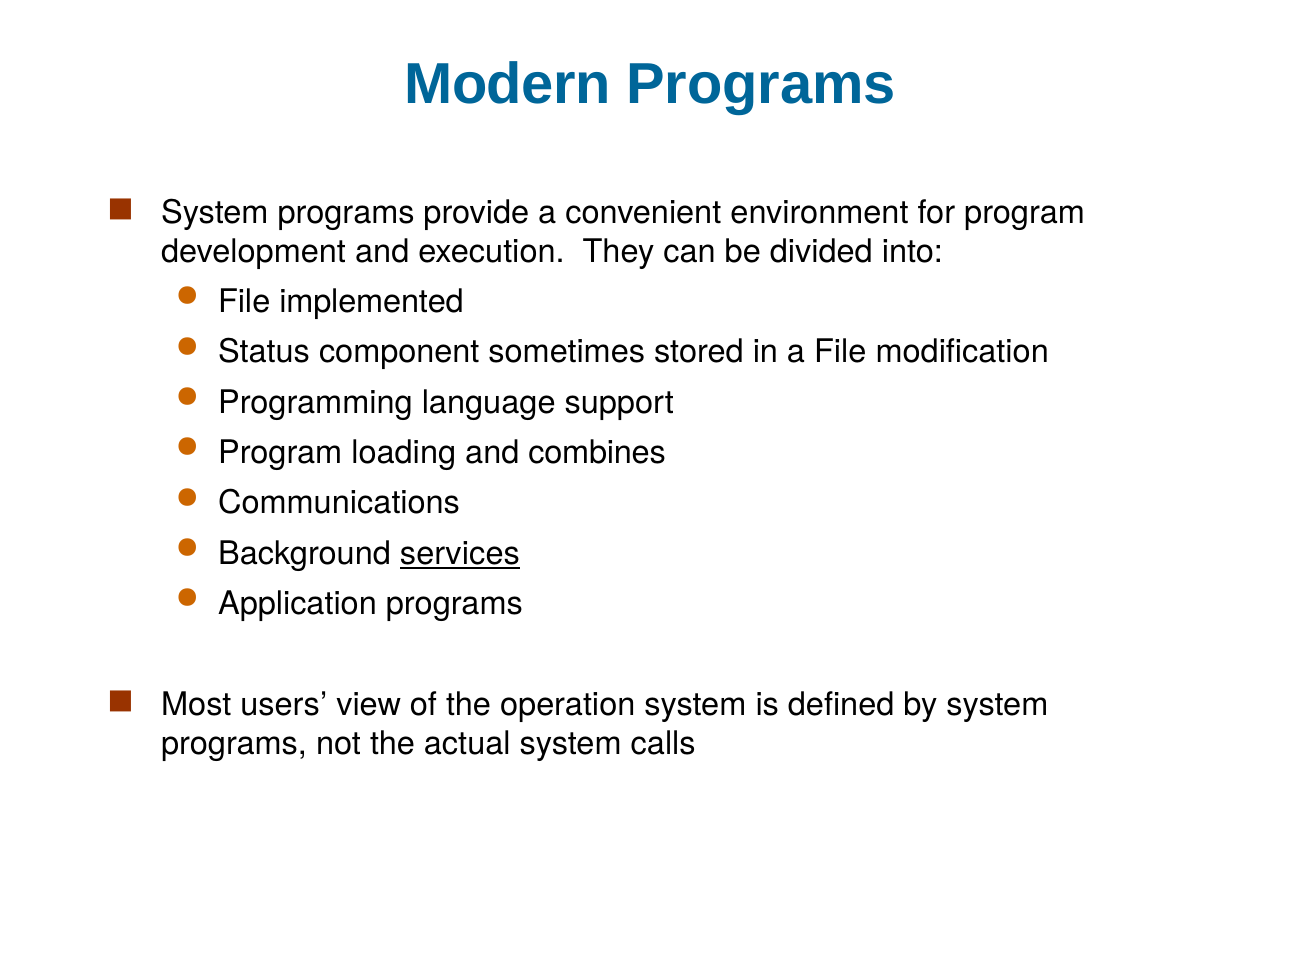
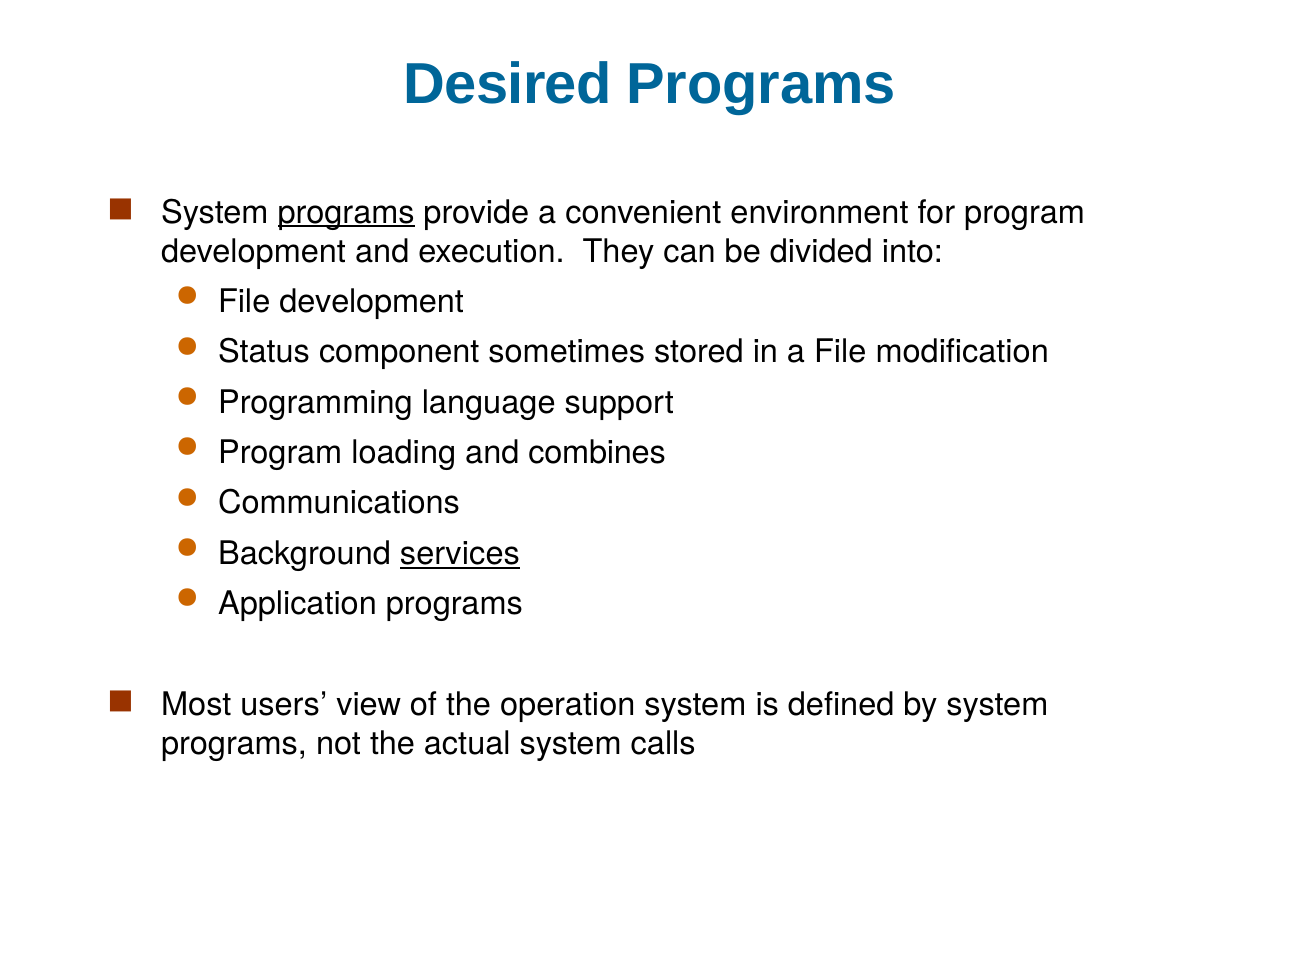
Modern: Modern -> Desired
programs at (346, 213) underline: none -> present
File implemented: implemented -> development
